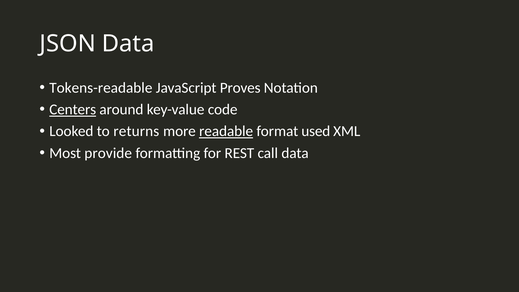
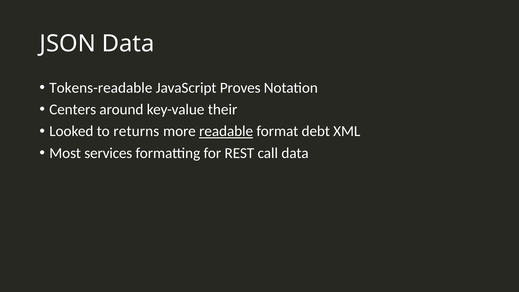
Centers underline: present -> none
code: code -> their
used: used -> debt
provide: provide -> services
